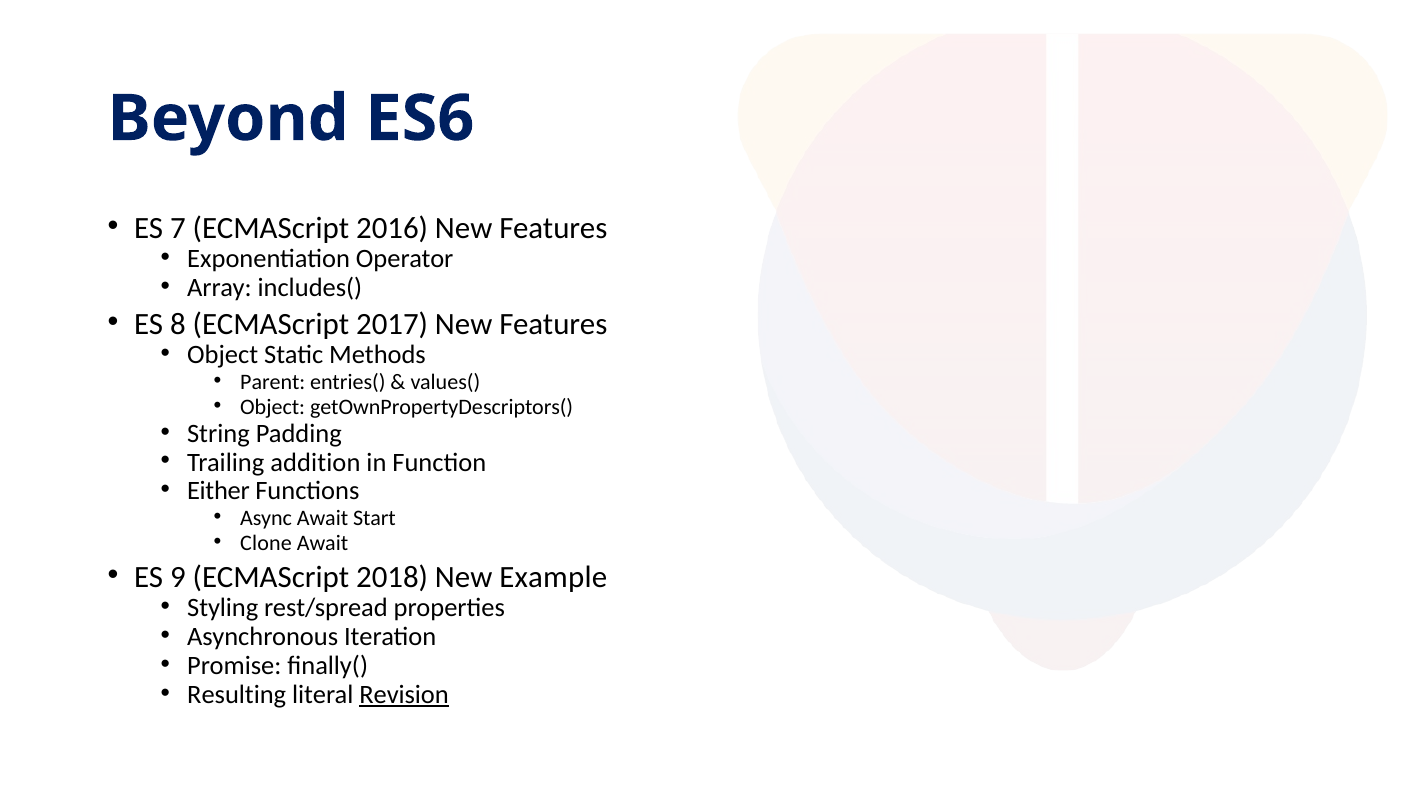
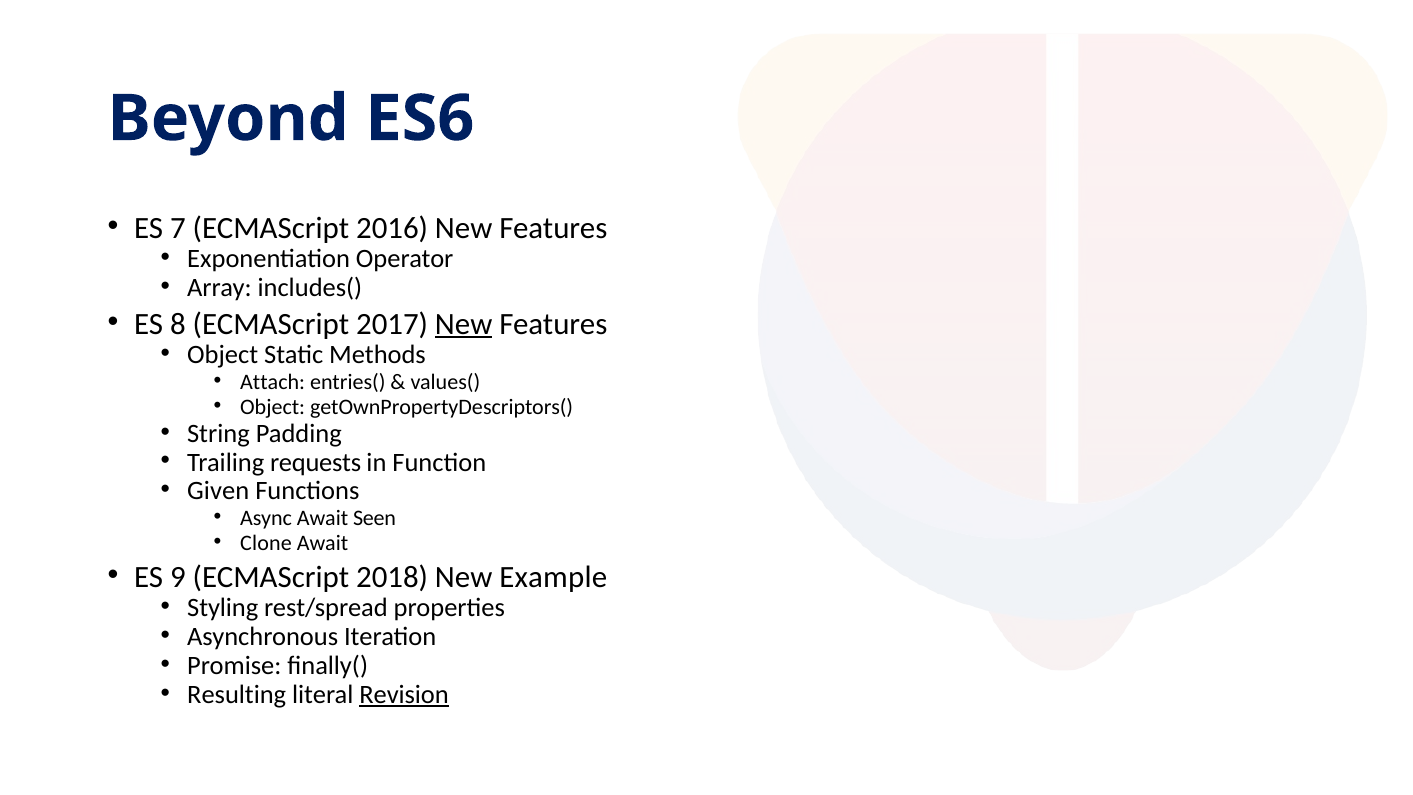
New at (464, 324) underline: none -> present
Parent: Parent -> Attach
addition: addition -> requests
Either: Either -> Given
Start: Start -> Seen
